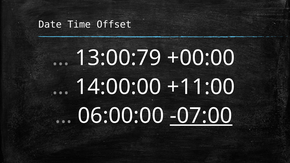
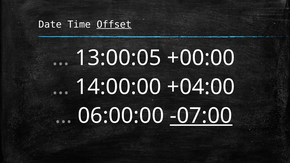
Offset underline: none -> present
13:00:79: 13:00:79 -> 13:00:05
+11:00: +11:00 -> +04:00
